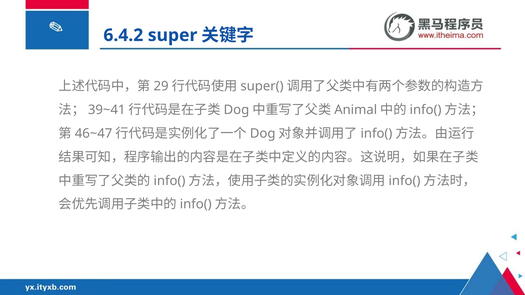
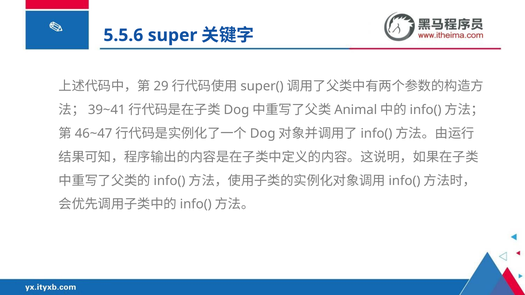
6.4.2: 6.4.2 -> 5.5.6
